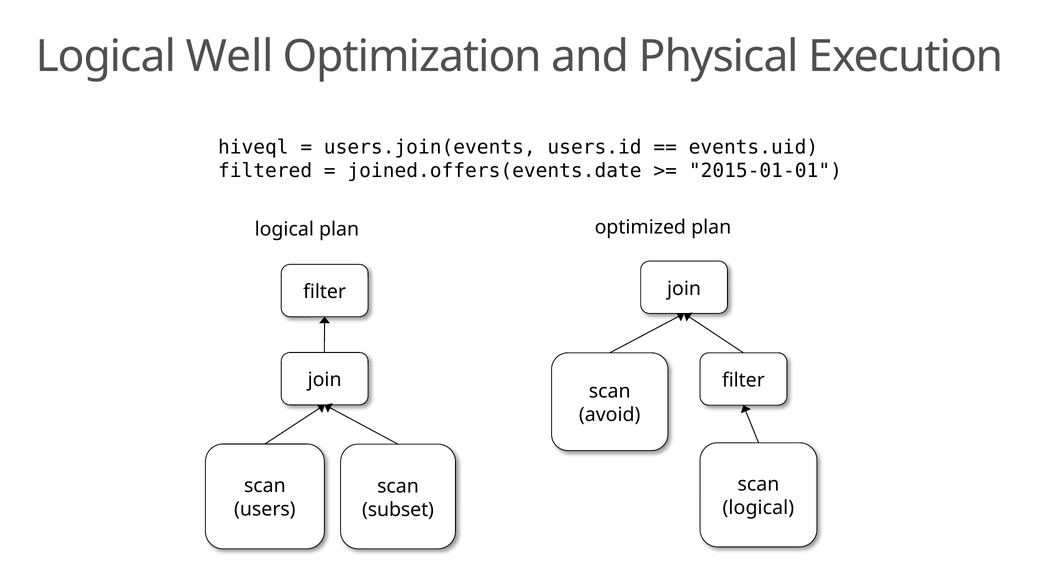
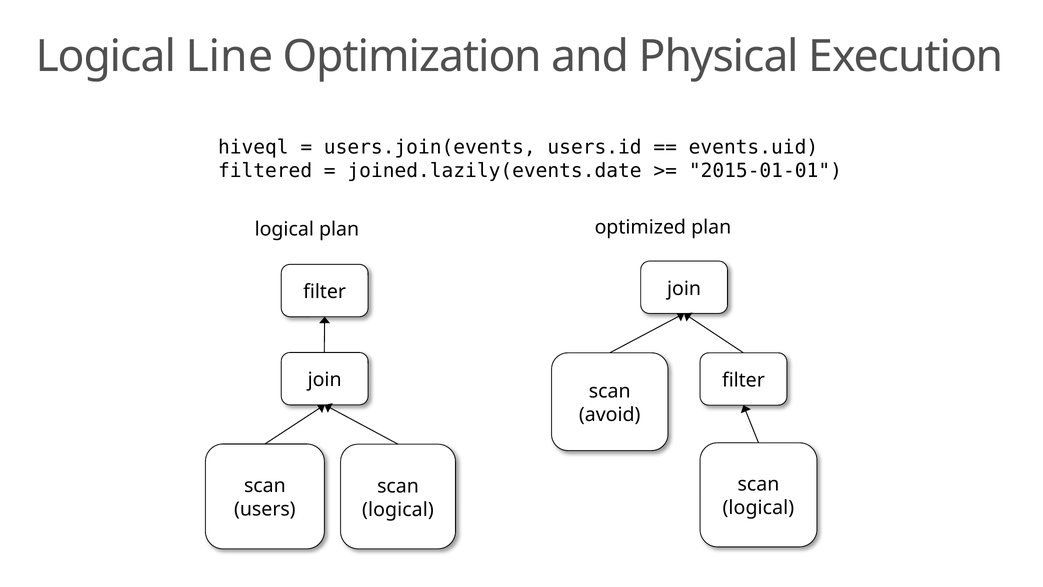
Well: Well -> Line
joined.offers(events.date: joined.offers(events.date -> joined.lazily(events.date
subset at (398, 509): subset -> logical
